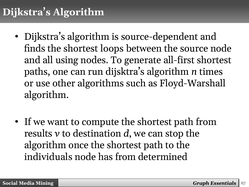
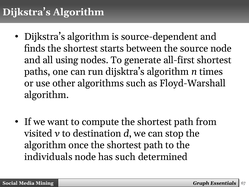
loops: loops -> starts
results: results -> visited
has from: from -> such
